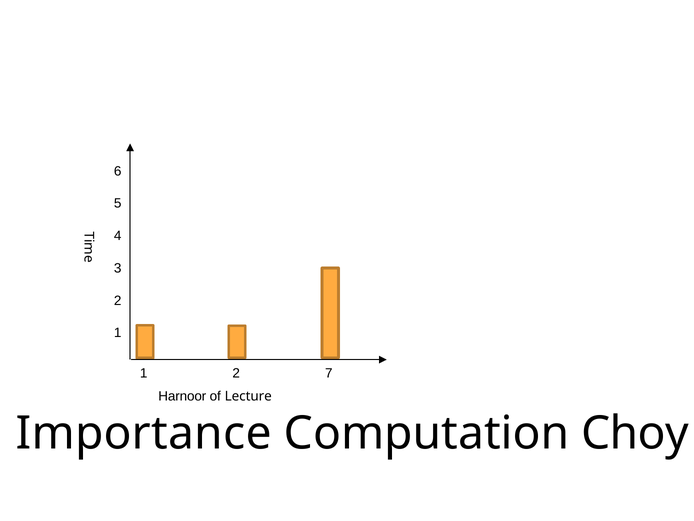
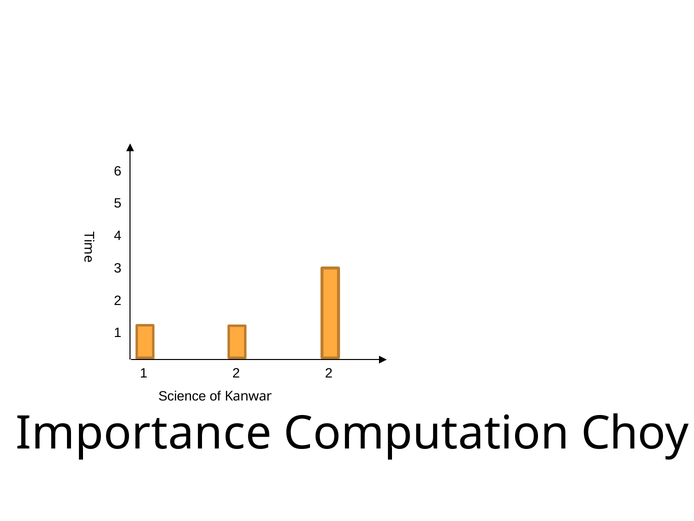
2 7: 7 -> 2
Harnoor: Harnoor -> Science
Lecture: Lecture -> Kanwar
